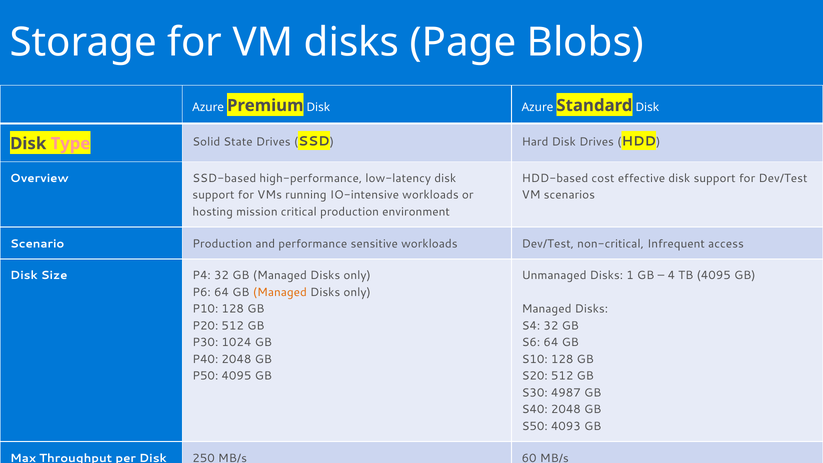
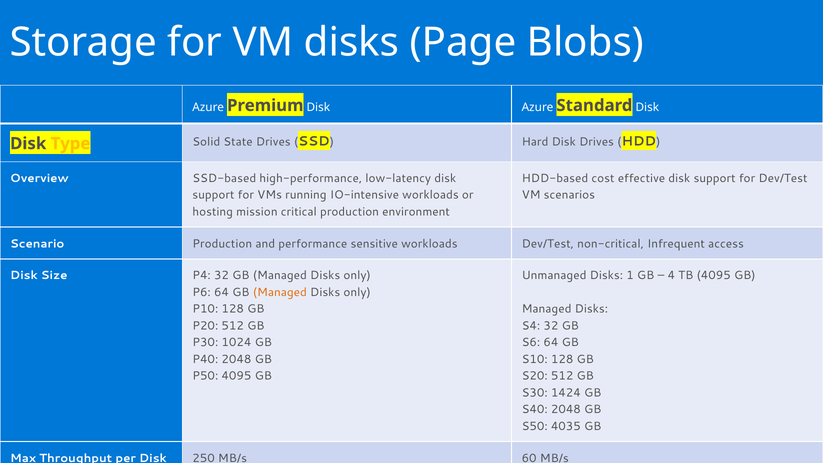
Type colour: pink -> yellow
4987: 4987 -> 1424
4093: 4093 -> 4035
